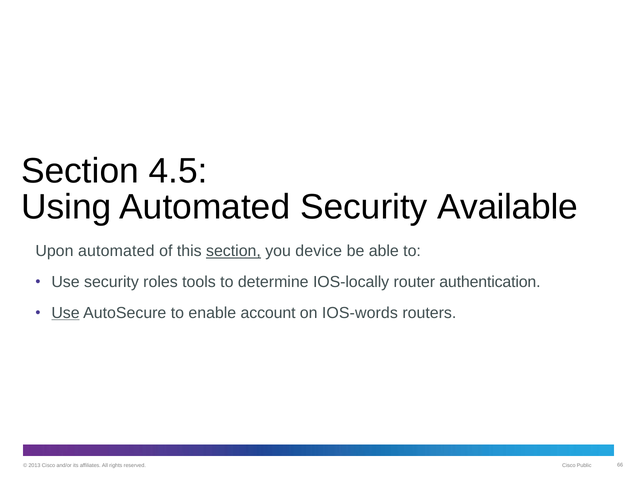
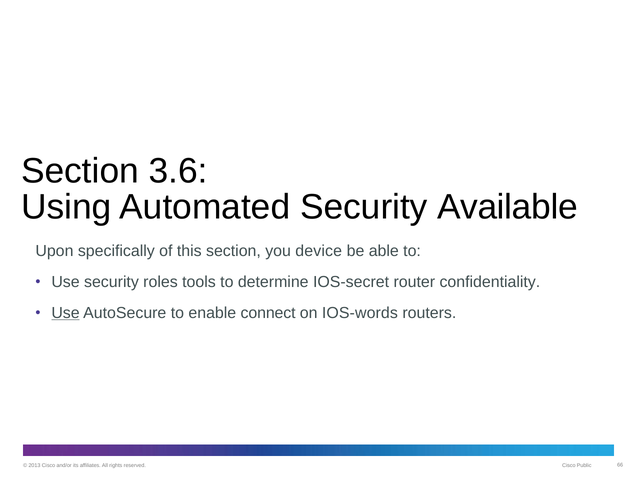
4.5: 4.5 -> 3.6
Upon automated: automated -> specifically
section at (233, 251) underline: present -> none
IOS-locally: IOS-locally -> IOS-secret
authentication: authentication -> confidentiality
account: account -> connect
